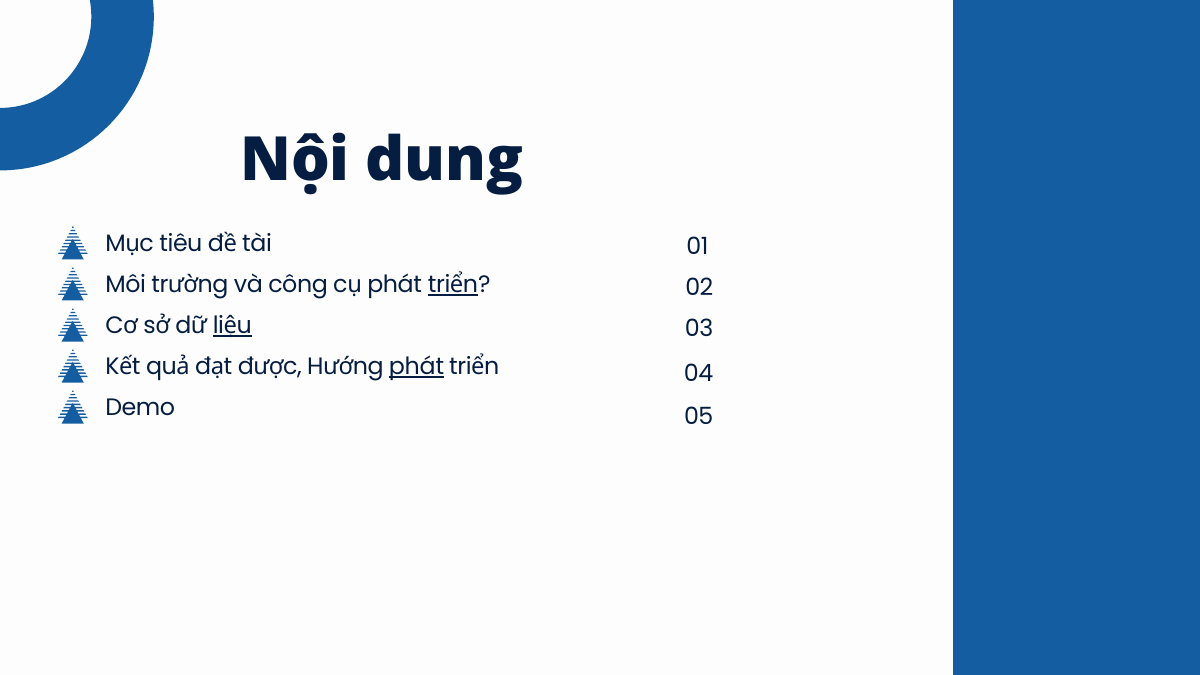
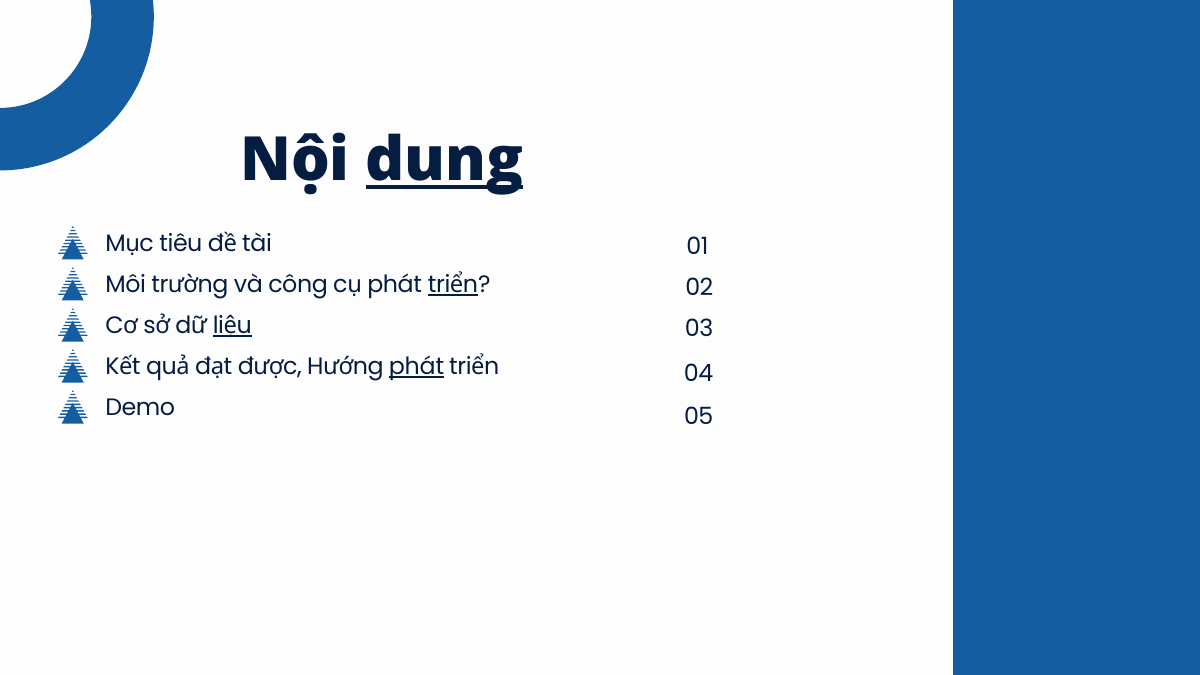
dung underline: none -> present
